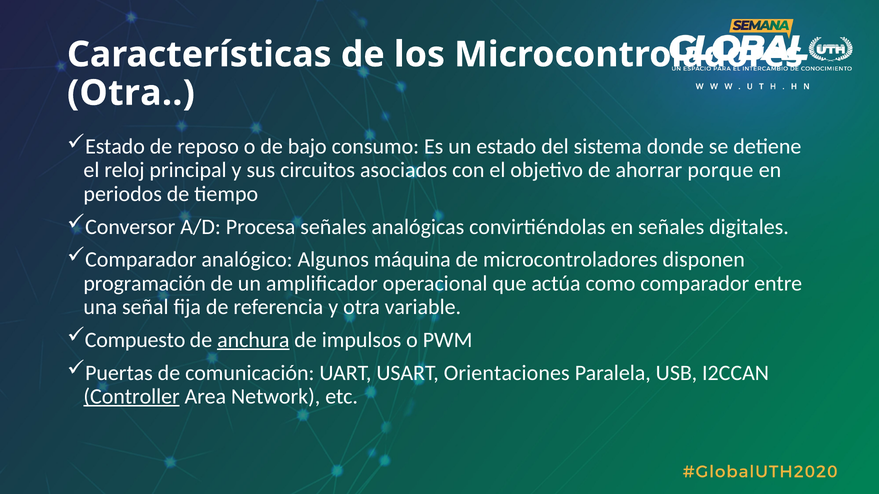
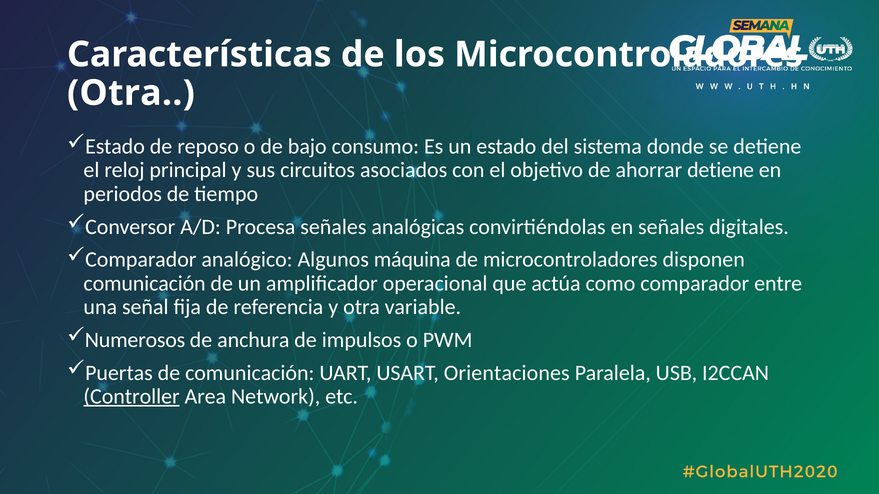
ahorrar porque: porque -> detiene
programación at (145, 284): programación -> comunicación
Compuesto: Compuesto -> Numerosos
anchura underline: present -> none
